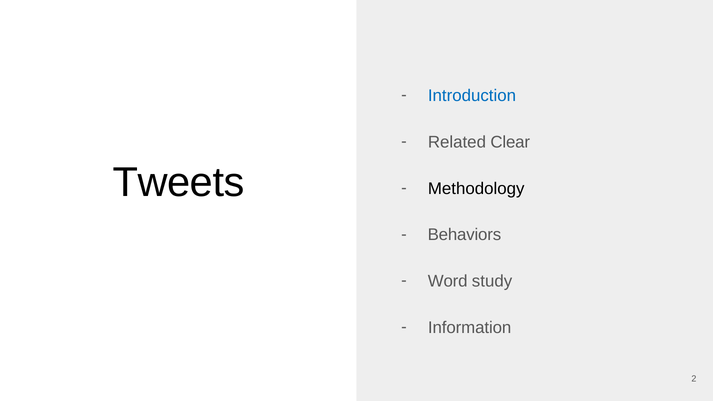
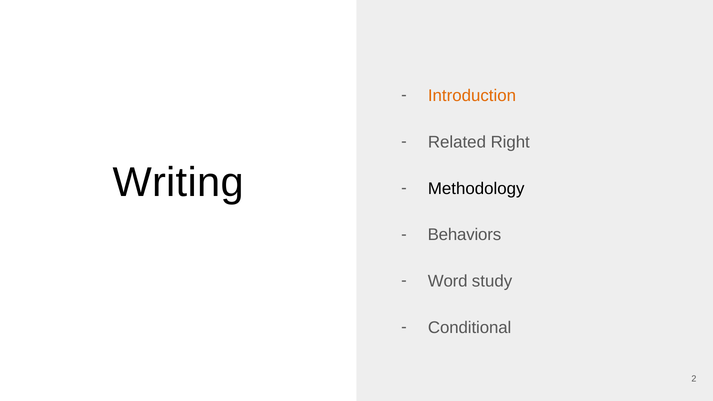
Introduction colour: blue -> orange
Clear: Clear -> Right
Tweets: Tweets -> Writing
Information: Information -> Conditional
